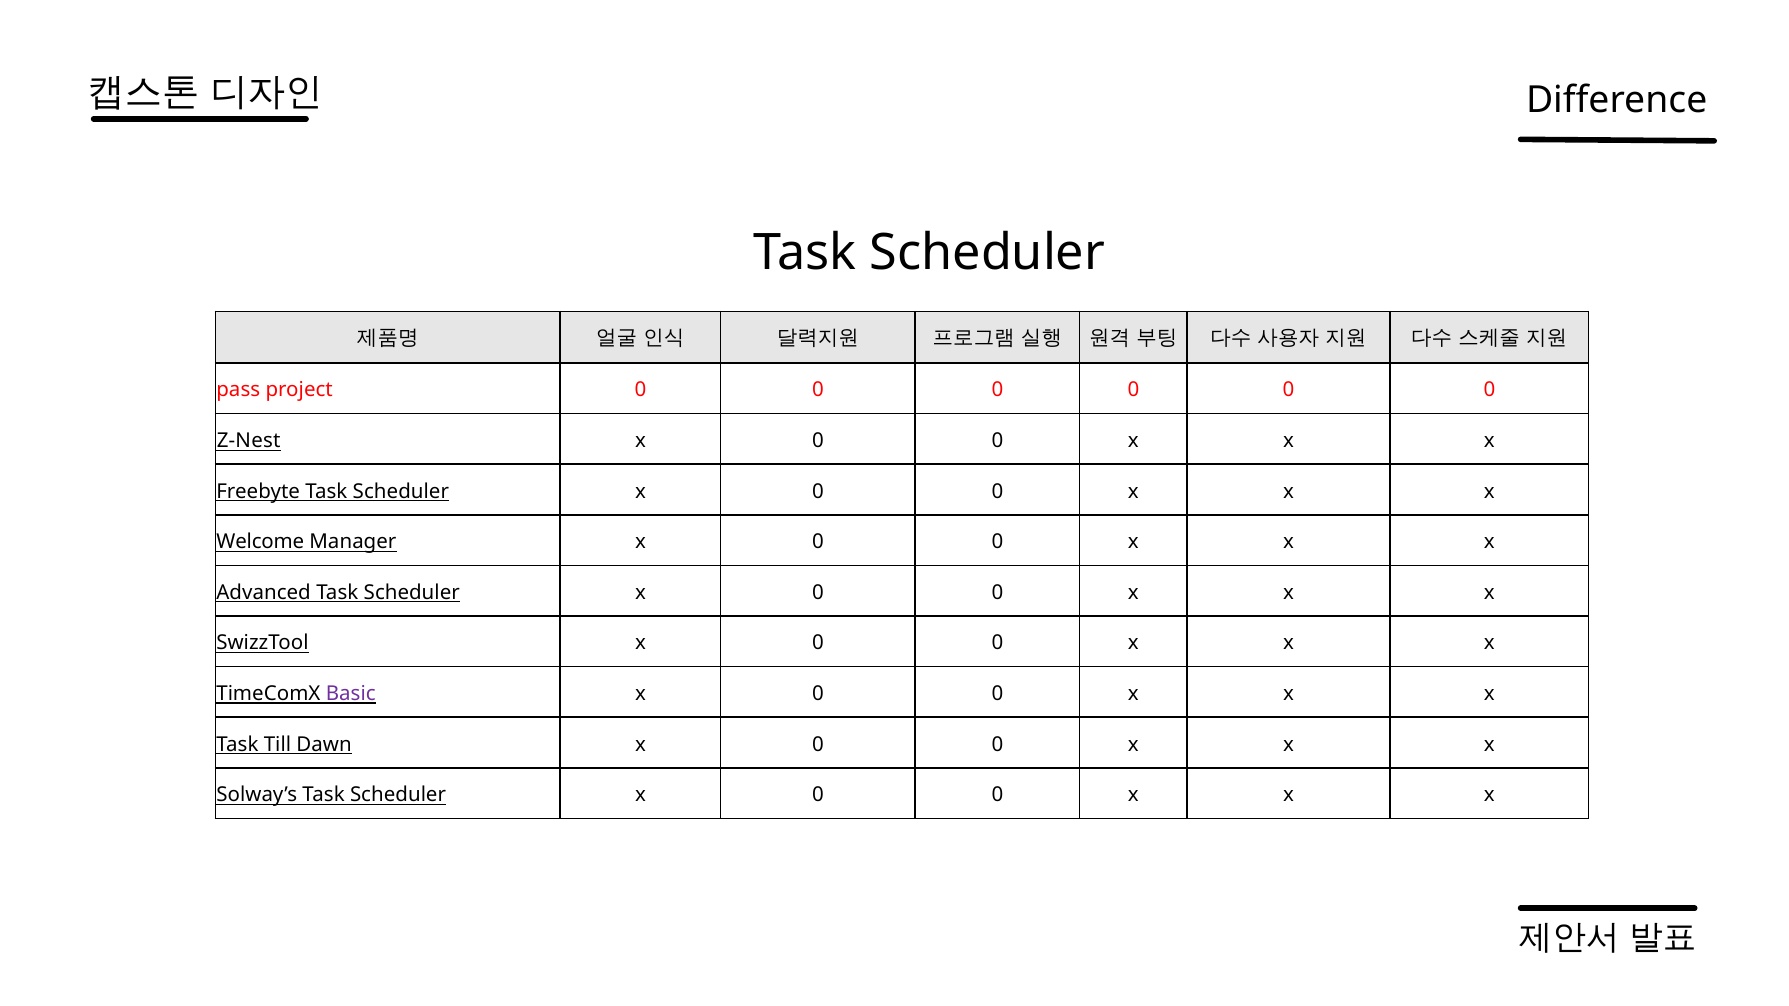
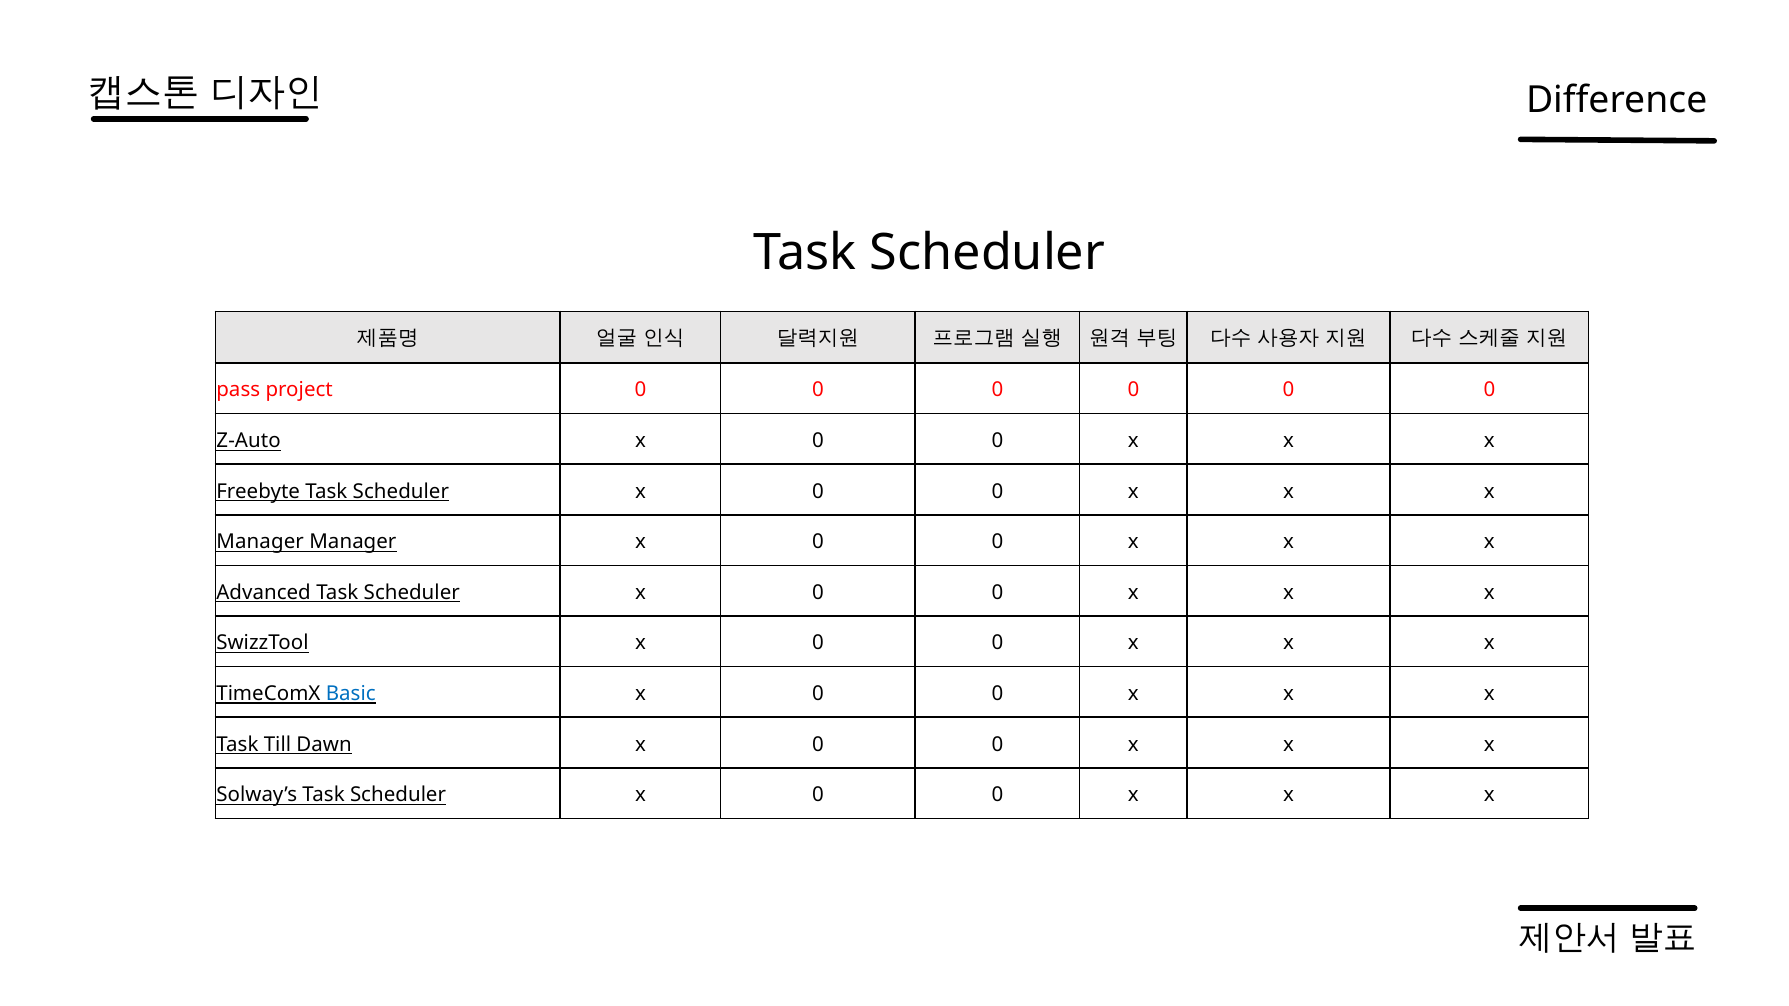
Z-Nest: Z-Nest -> Z-Auto
Welcome at (260, 542): Welcome -> Manager
Basic colour: purple -> blue
